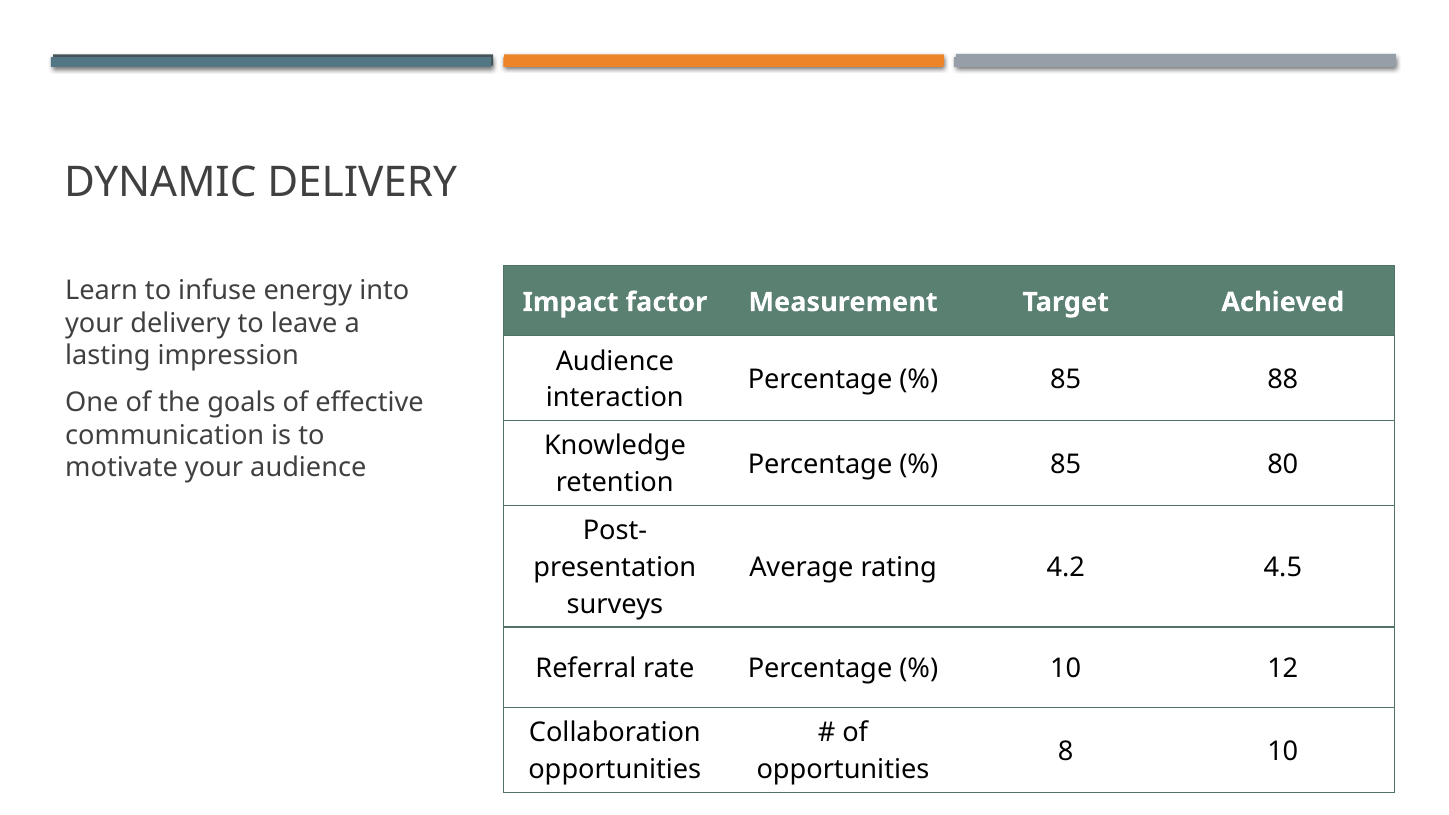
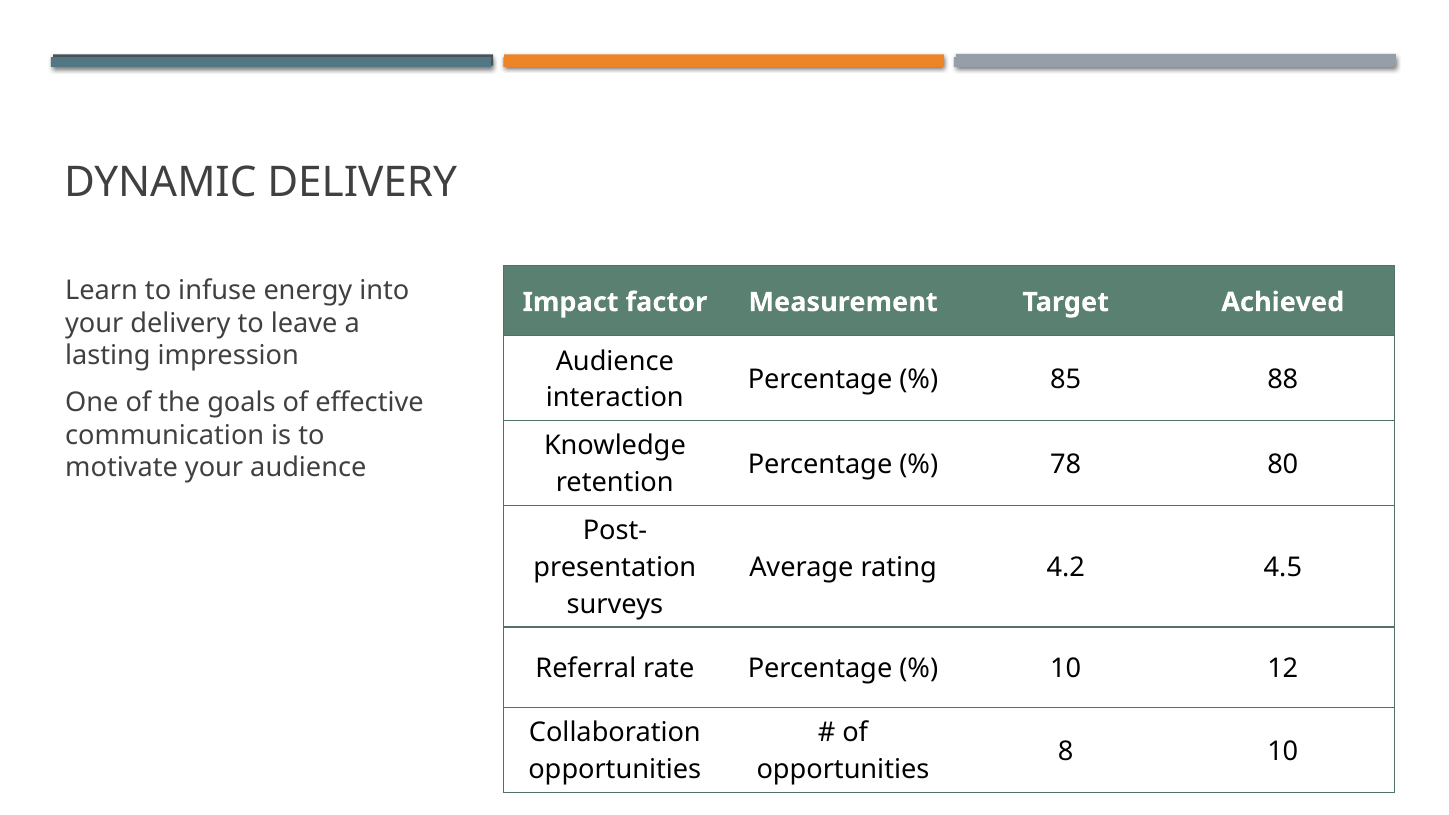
85 at (1066, 464): 85 -> 78
